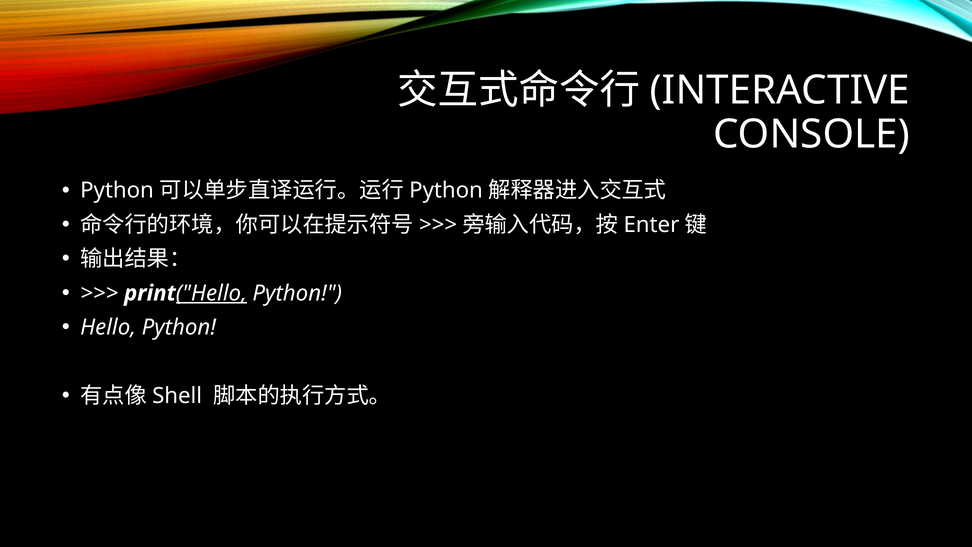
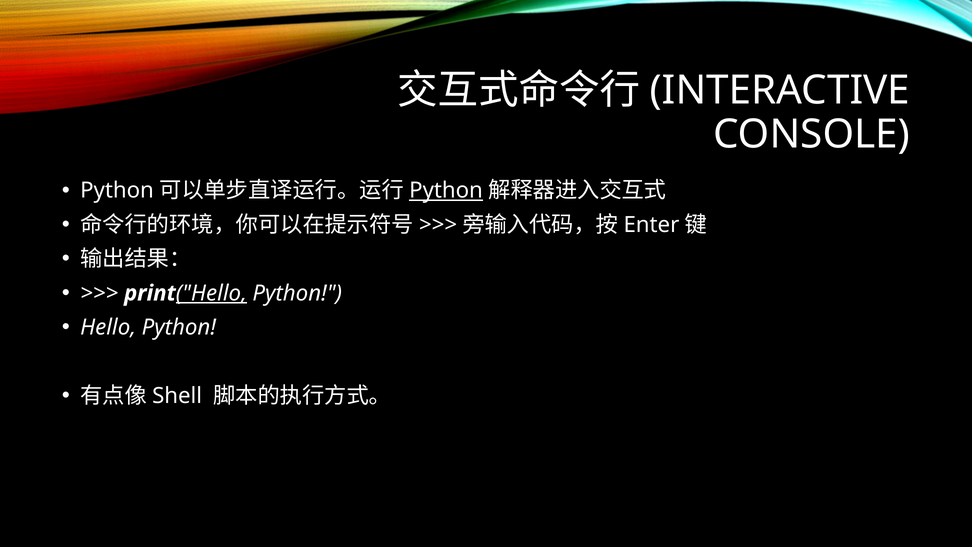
Python at (446, 190) underline: none -> present
